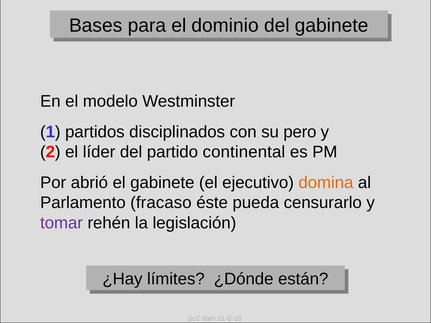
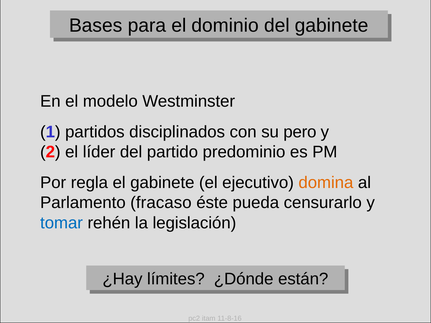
continental: continental -> predominio
abrió: abrió -> regla
tomar colour: purple -> blue
